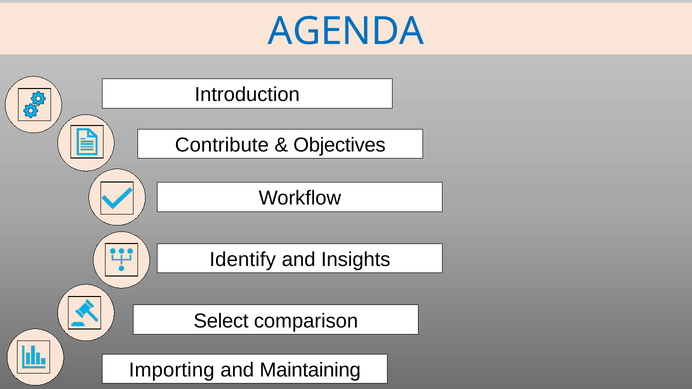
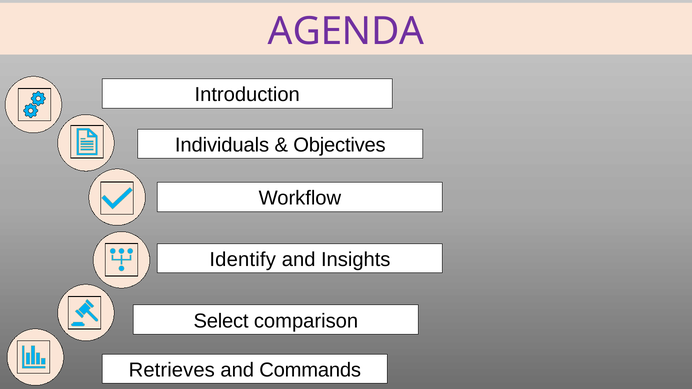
AGENDA colour: blue -> purple
Contribute: Contribute -> Individuals
Importing: Importing -> Retrieves
Maintaining: Maintaining -> Commands
